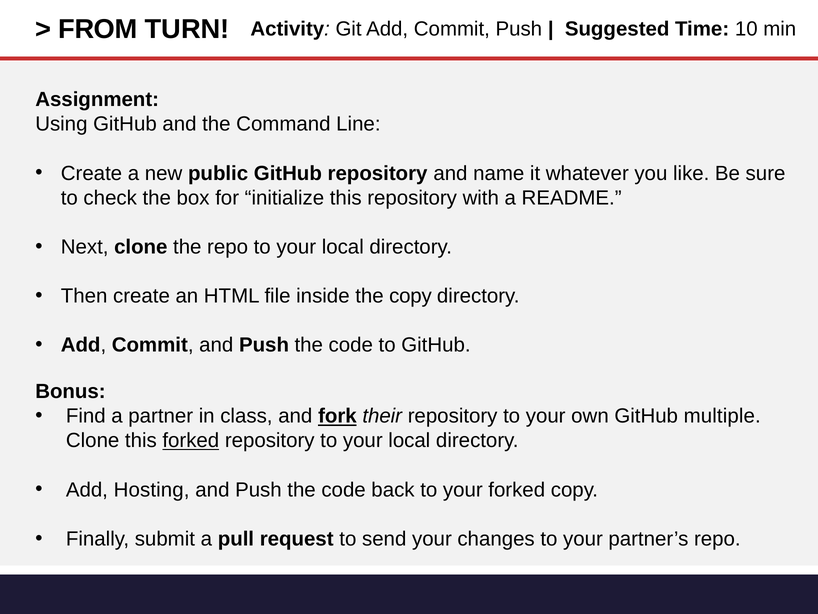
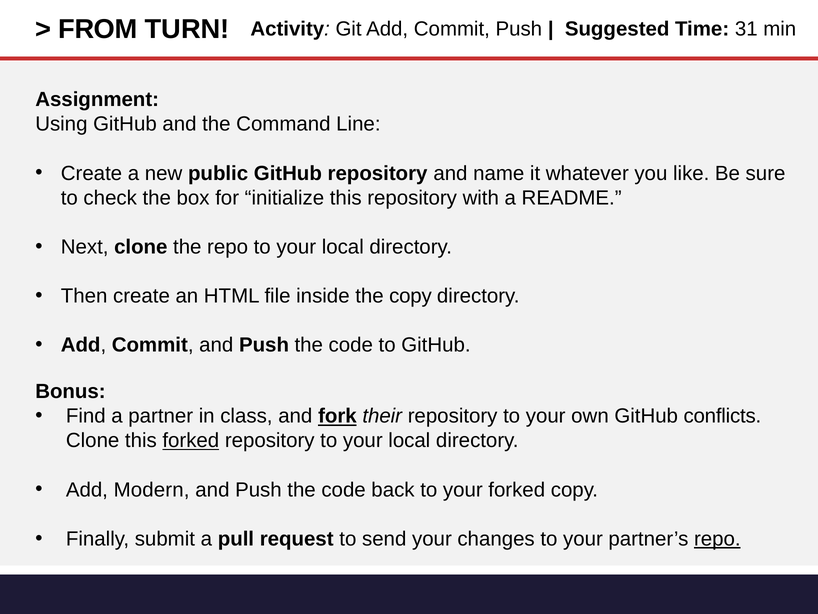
10: 10 -> 31
multiple: multiple -> conflicts
Hosting: Hosting -> Modern
repo at (717, 539) underline: none -> present
